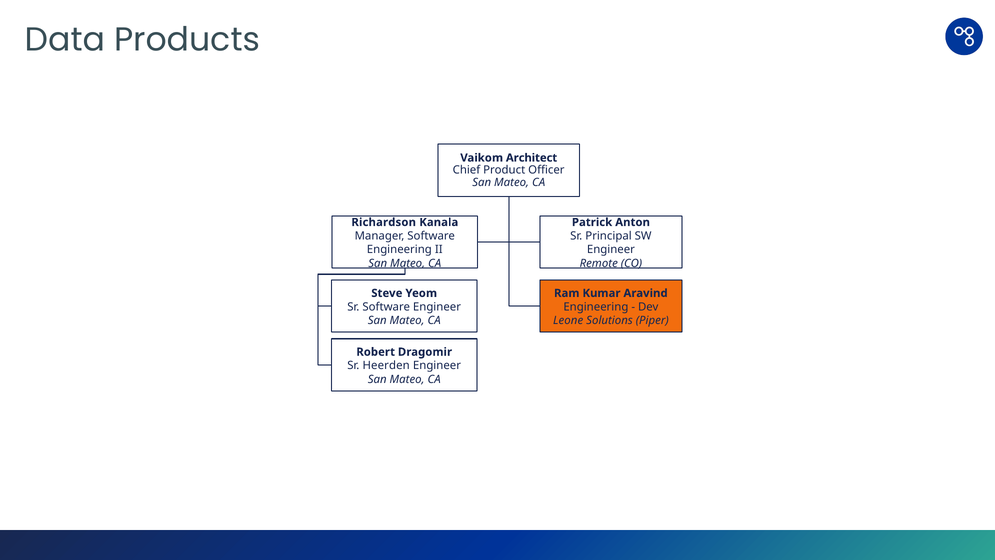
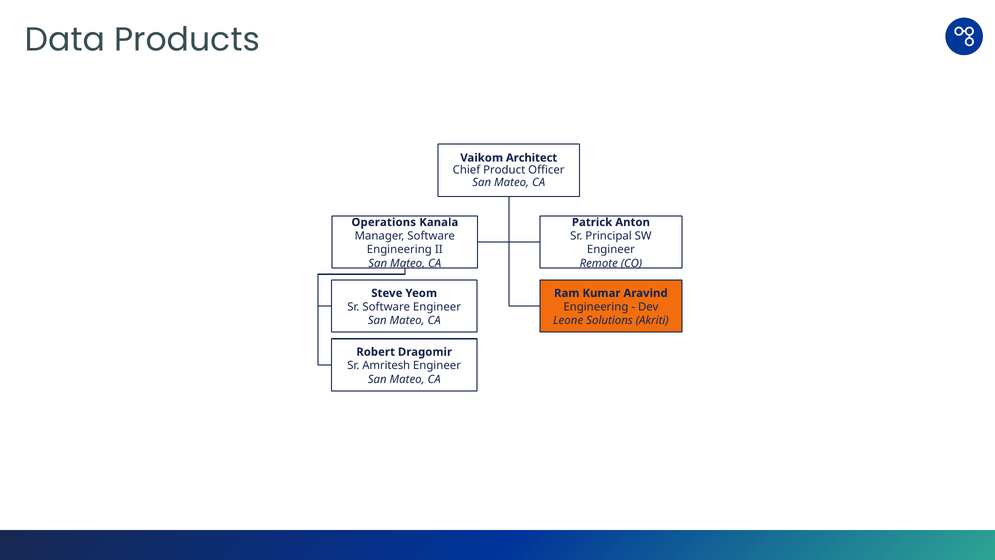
Richardson: Richardson -> Operations
Piper: Piper -> Akriti
Heerden: Heerden -> Amritesh
